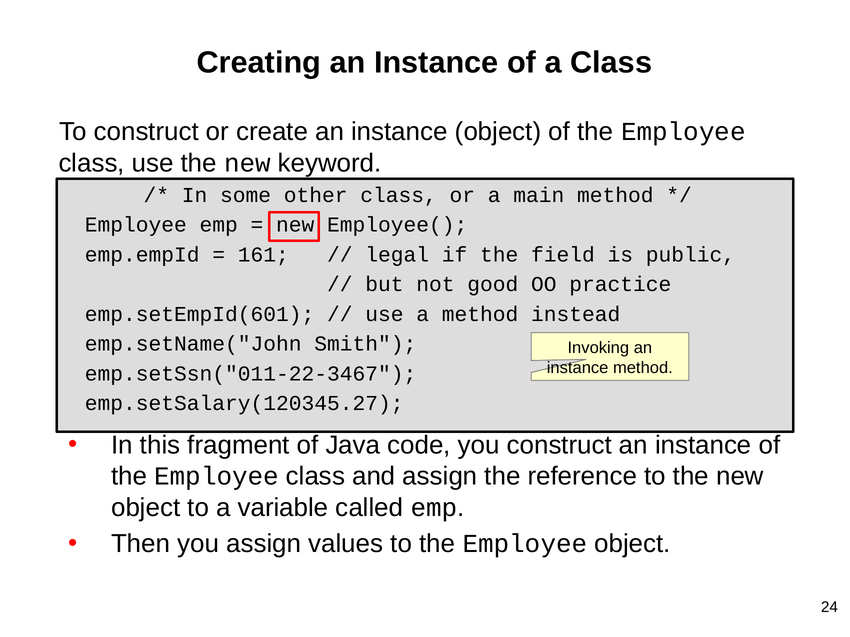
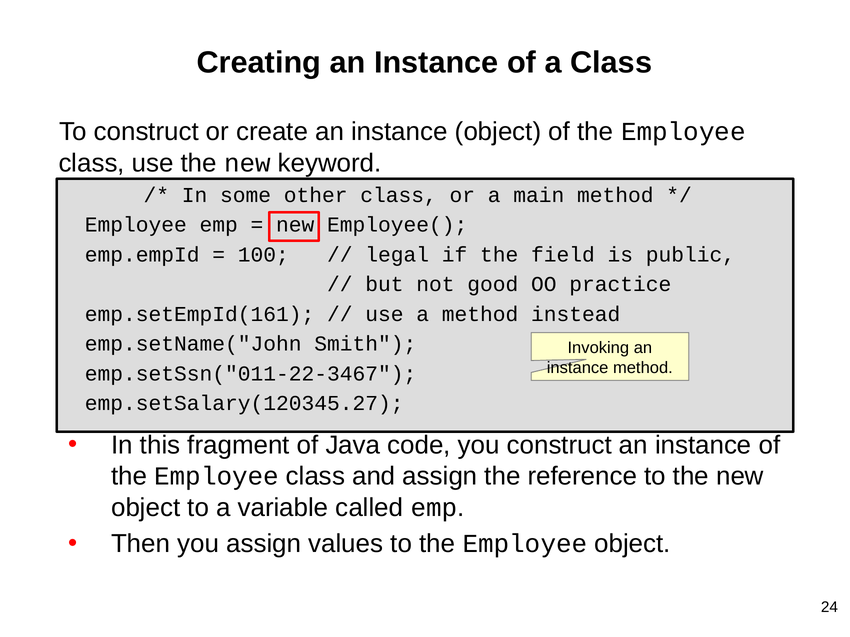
161: 161 -> 100
emp.setEmpId(601: emp.setEmpId(601 -> emp.setEmpId(161
